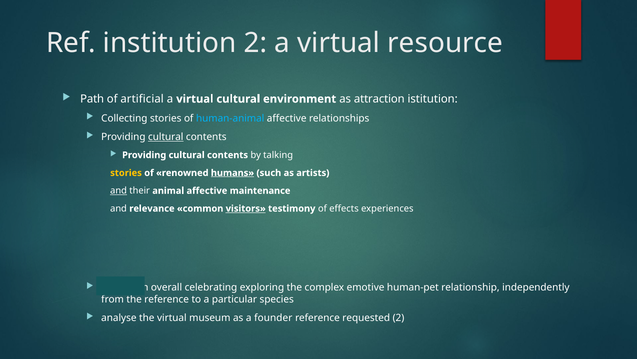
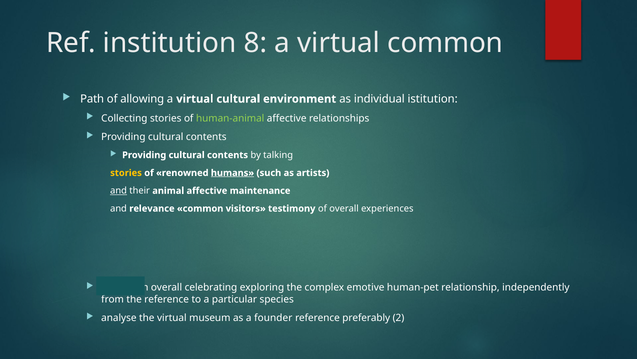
institution 2: 2 -> 8
virtual resource: resource -> common
artificial: artificial -> allowing
attraction: attraction -> individual
human-animal colour: light blue -> light green
cultural at (166, 137) underline: present -> none
visitors underline: present -> none
of effects: effects -> overall
requested: requested -> preferably
